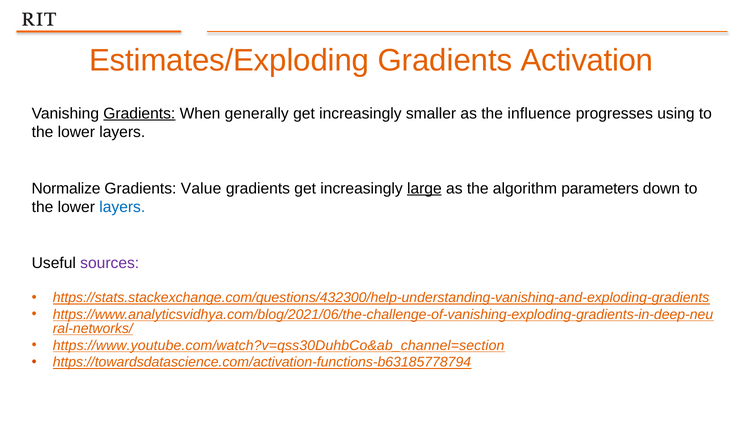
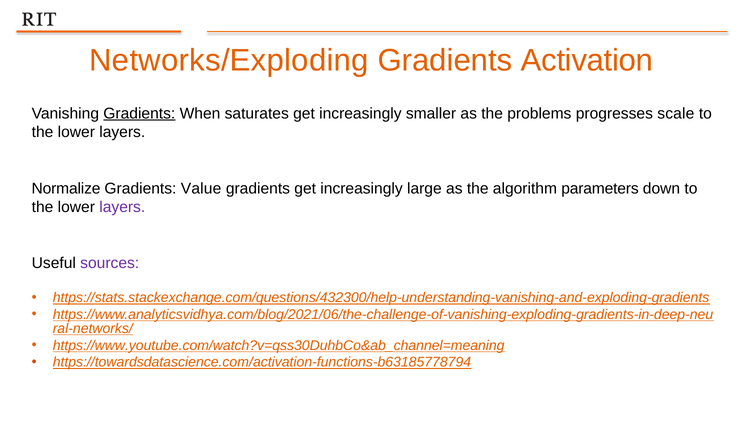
Estimates/Exploding: Estimates/Exploding -> Networks/Exploding
generally: generally -> saturates
influence: influence -> problems
using: using -> scale
large underline: present -> none
layers at (122, 207) colour: blue -> purple
https://www.youtube.com/watch?v=qss30DuhbCo&ab_channel=section: https://www.youtube.com/watch?v=qss30DuhbCo&ab_channel=section -> https://www.youtube.com/watch?v=qss30DuhbCo&ab_channel=meaning
